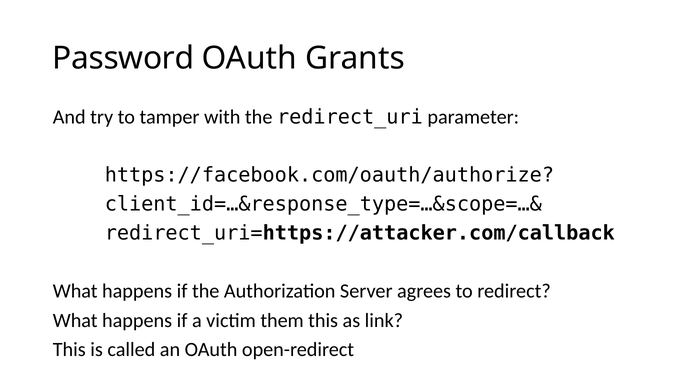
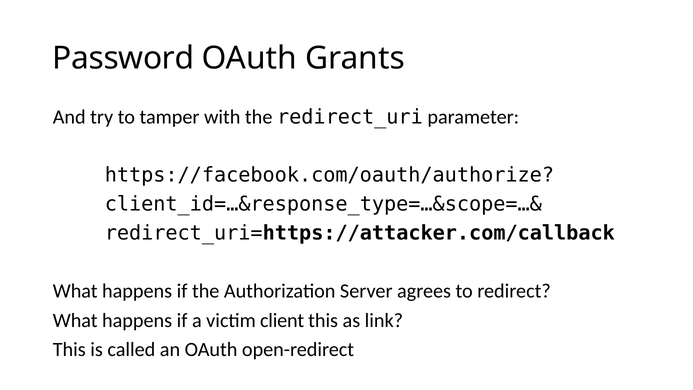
them: them -> client
